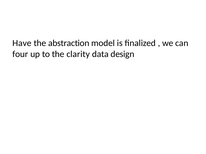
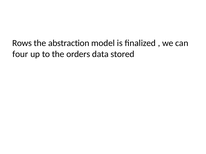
Have: Have -> Rows
clarity: clarity -> orders
design: design -> stored
